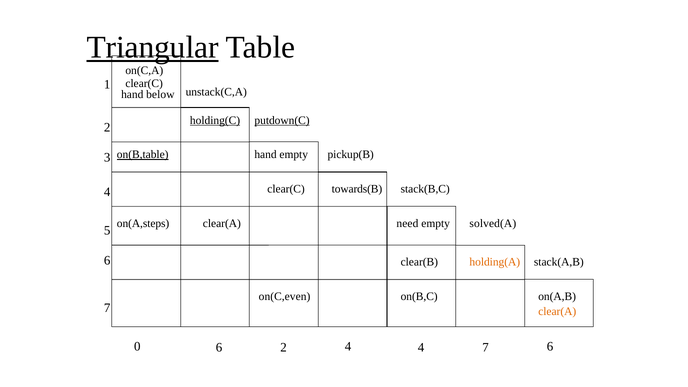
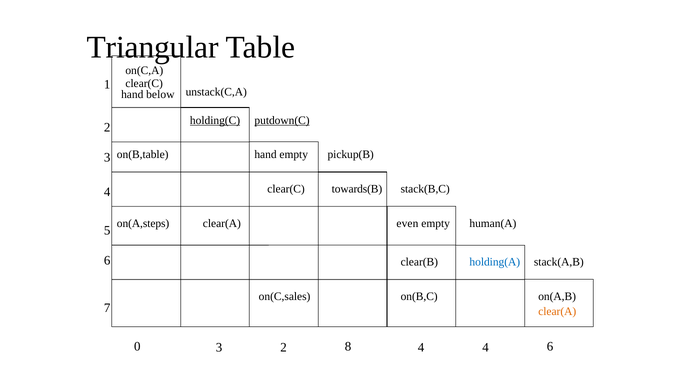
Triangular underline: present -> none
on(B,table underline: present -> none
need: need -> even
solved(A: solved(A -> human(A
holding(A colour: orange -> blue
on(C,even: on(C,even -> on(C,sales
0 6: 6 -> 3
2 4: 4 -> 8
4 7: 7 -> 4
